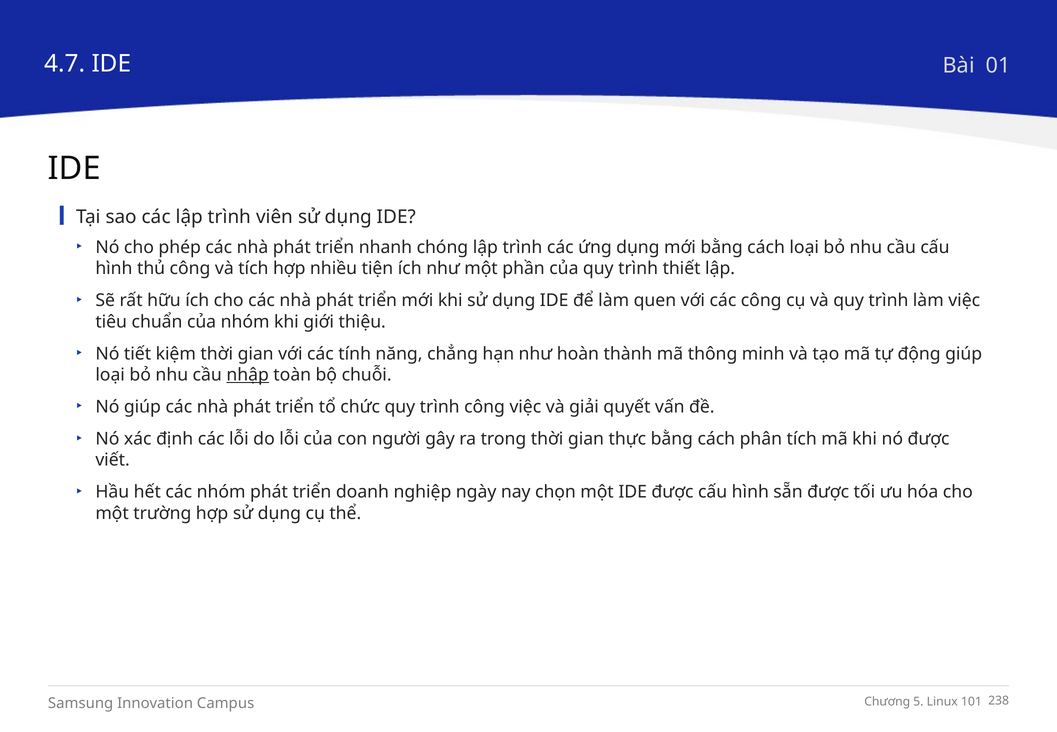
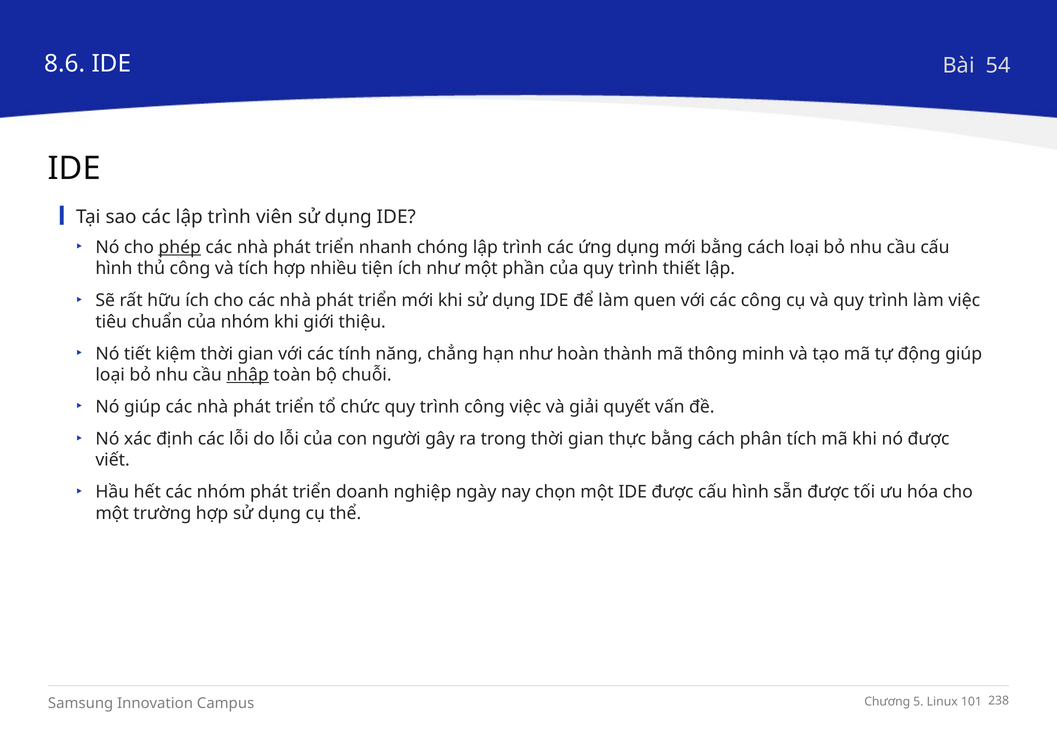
4.7: 4.7 -> 8.6
01: 01 -> 54
phép underline: none -> present
